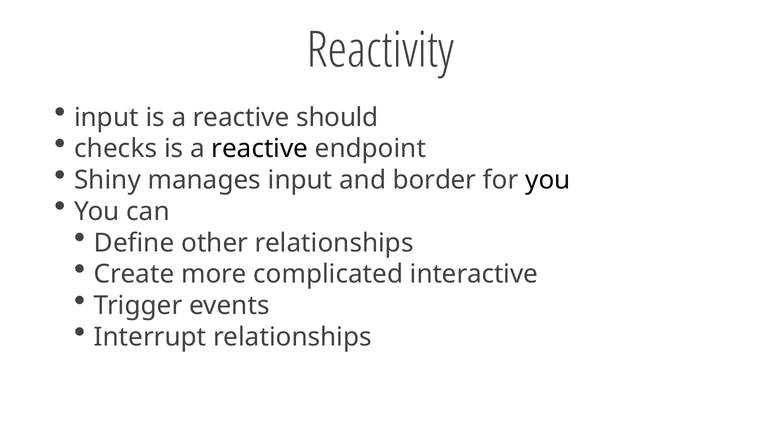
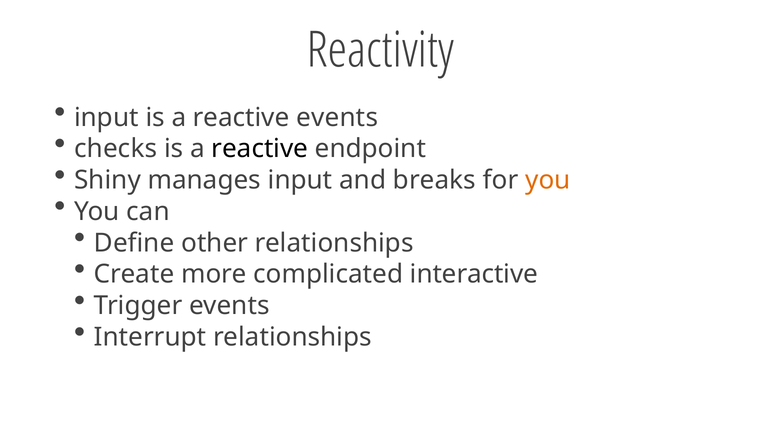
reactive should: should -> events
border: border -> breaks
you at (548, 180) colour: black -> orange
